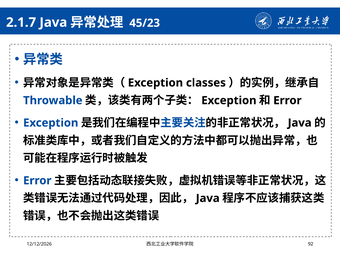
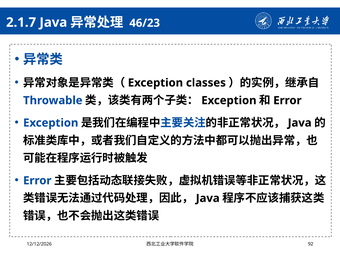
45/23: 45/23 -> 46/23
